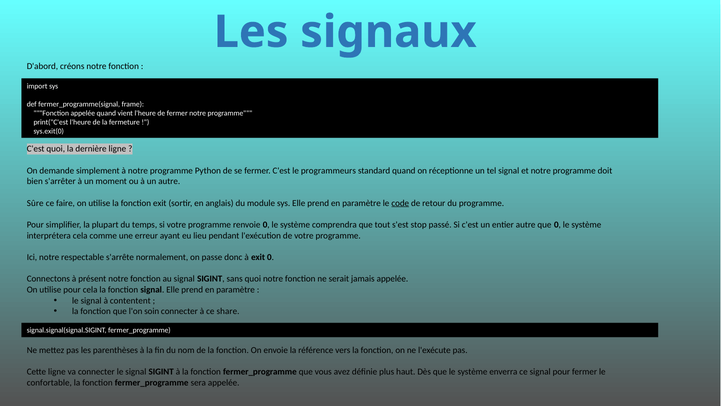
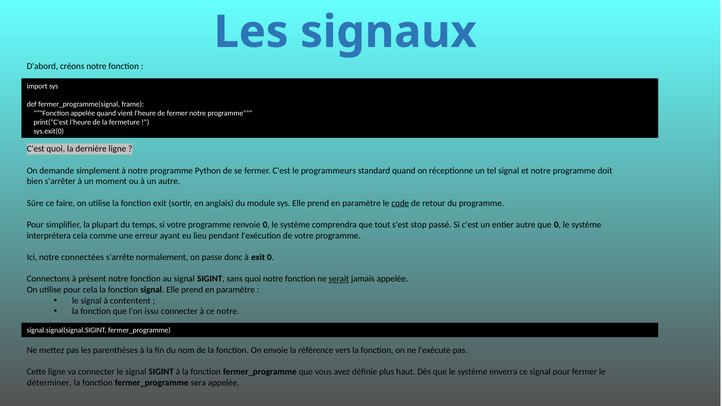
respectable: respectable -> connectées
serait underline: none -> present
soin: soin -> issu
ce share: share -> notre
confortable: confortable -> déterminer
